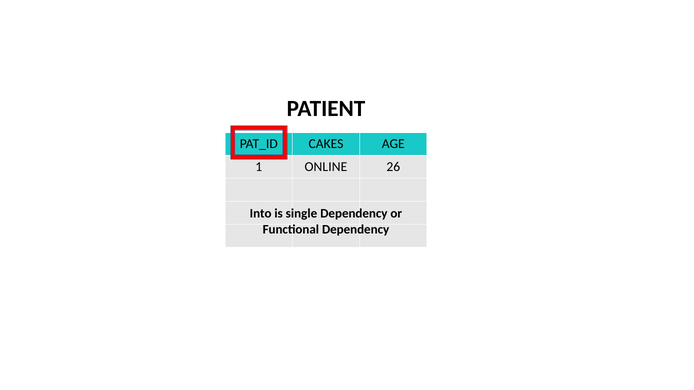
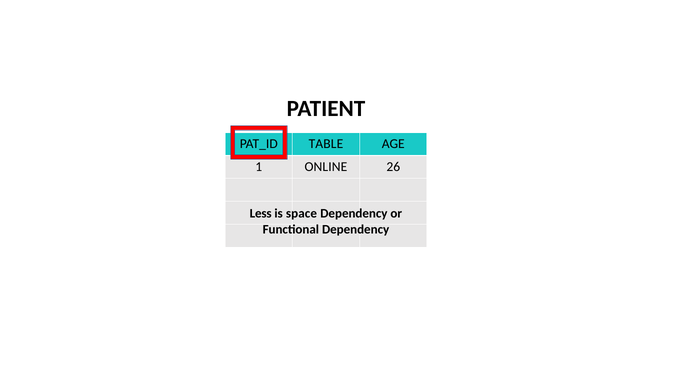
CAKES: CAKES -> TABLE
Into: Into -> Less
single: single -> space
